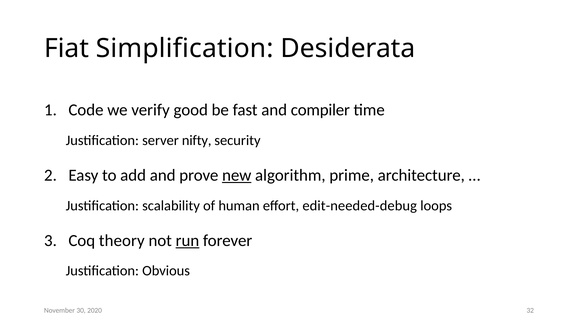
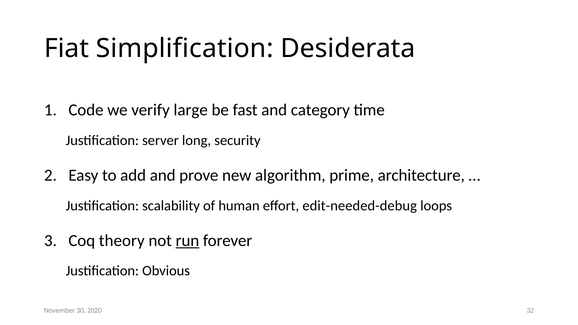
good: good -> large
compiler: compiler -> category
nifty: nifty -> long
new underline: present -> none
